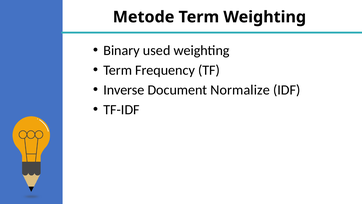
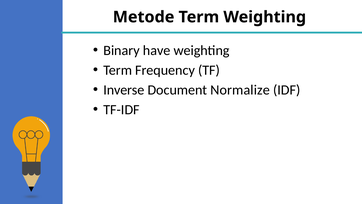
used: used -> have
